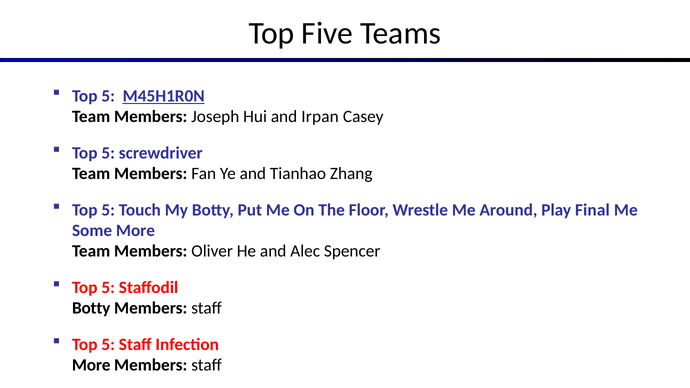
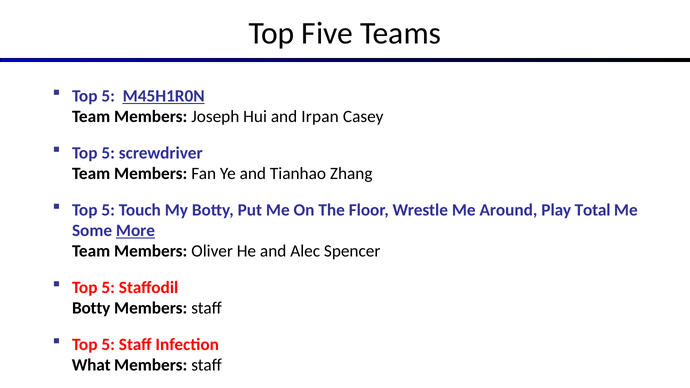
Final: Final -> Total
More at (135, 231) underline: none -> present
More at (91, 365): More -> What
